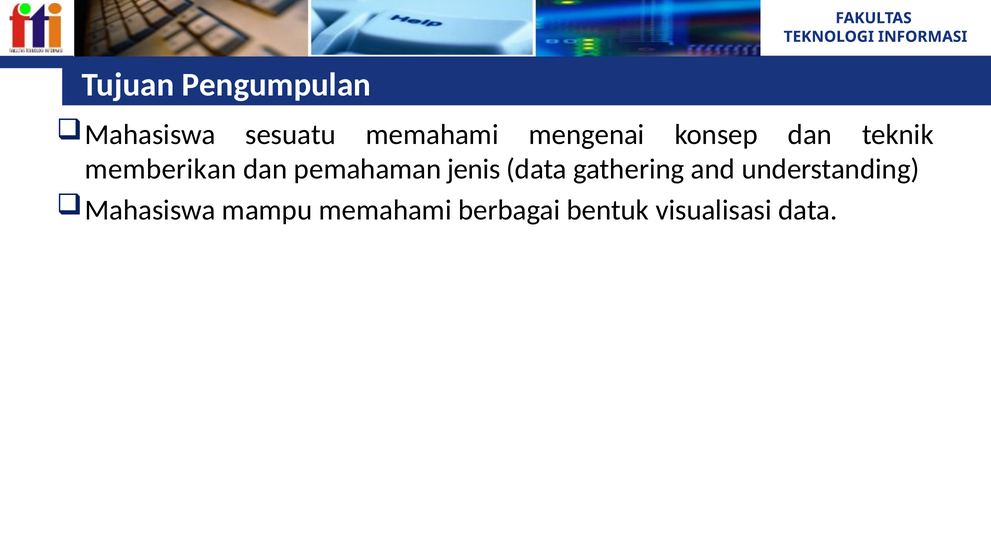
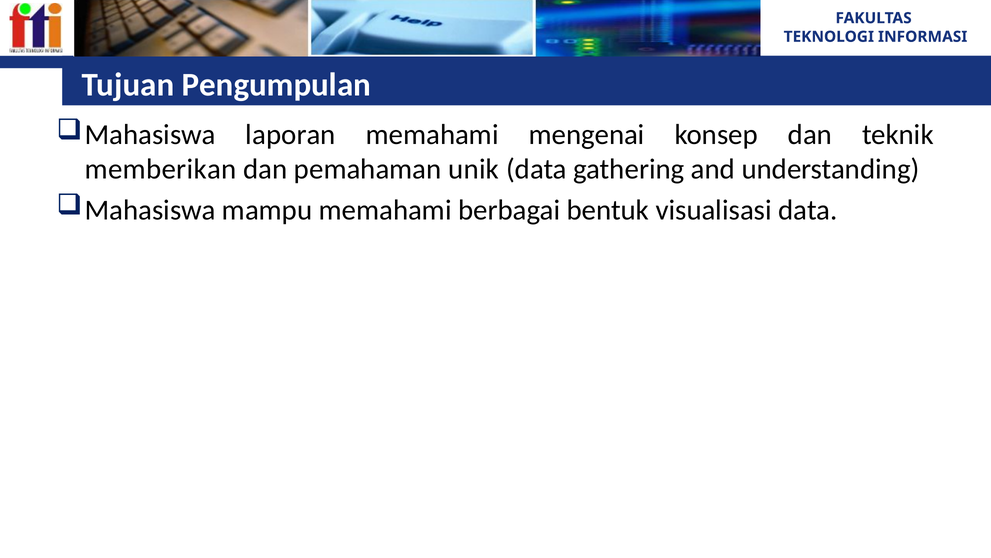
sesuatu: sesuatu -> laporan
jenis: jenis -> unik
